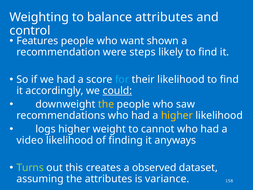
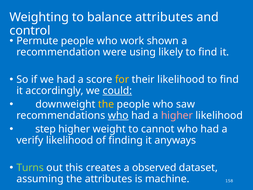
Features: Features -> Permute
want: want -> work
steps: steps -> using
for colour: light blue -> yellow
who at (118, 115) underline: none -> present
higher at (177, 115) colour: yellow -> pink
logs: logs -> step
video: video -> verify
variance: variance -> machine
